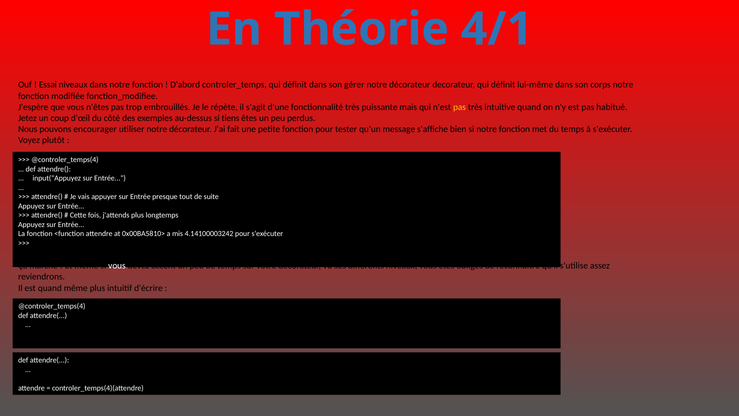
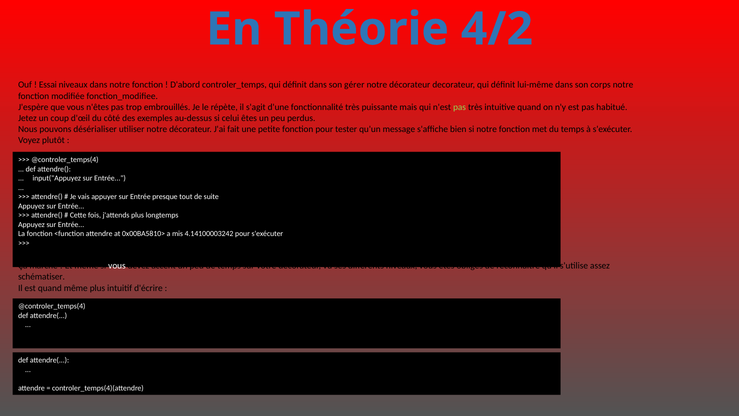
4/1: 4/1 -> 4/2
pas at (460, 107) colour: yellow -> light green
tiens: tiens -> celui
encourager: encourager -> désérialiser
reviendrons: reviendrons -> schématiser
